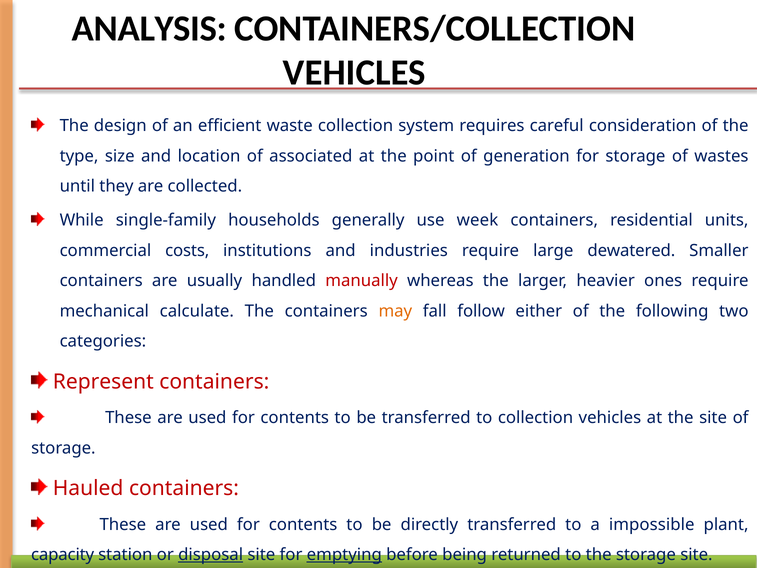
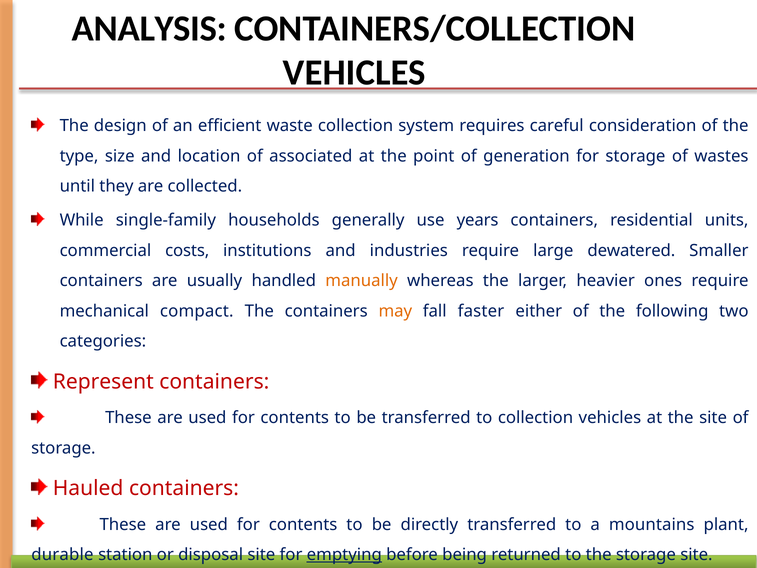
week: week -> years
manually colour: red -> orange
calculate: calculate -> compact
follow: follow -> faster
impossible: impossible -> mountains
capacity: capacity -> durable
disposal underline: present -> none
